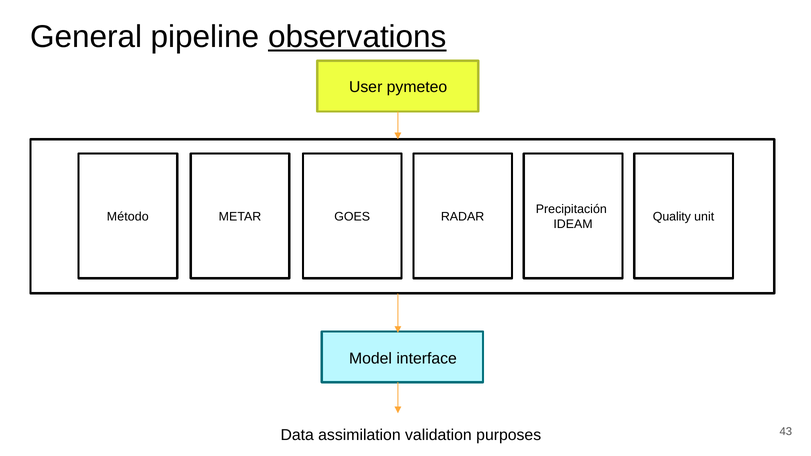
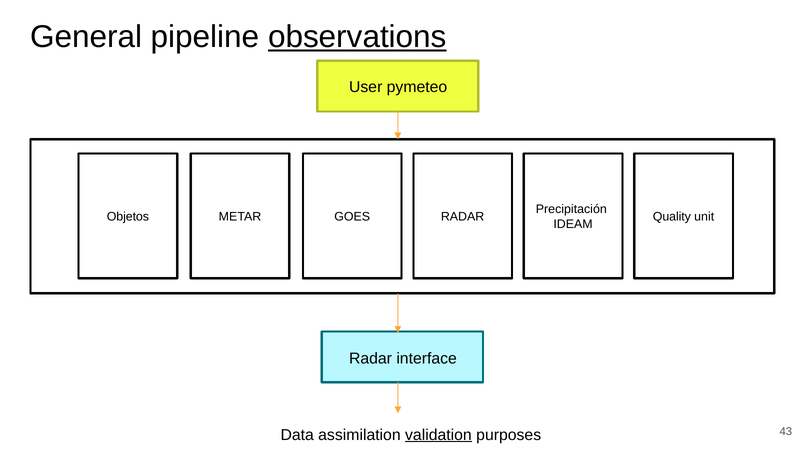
Método: Método -> Objetos
Model at (370, 359): Model -> Radar
validation underline: none -> present
